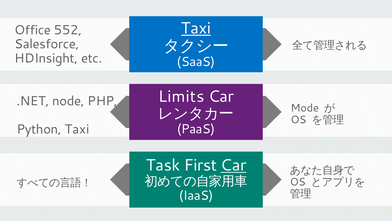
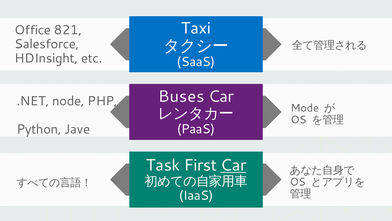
Taxi at (196, 28) underline: present -> none
552: 552 -> 821
Limits: Limits -> Buses
Python Taxi: Taxi -> Jave
